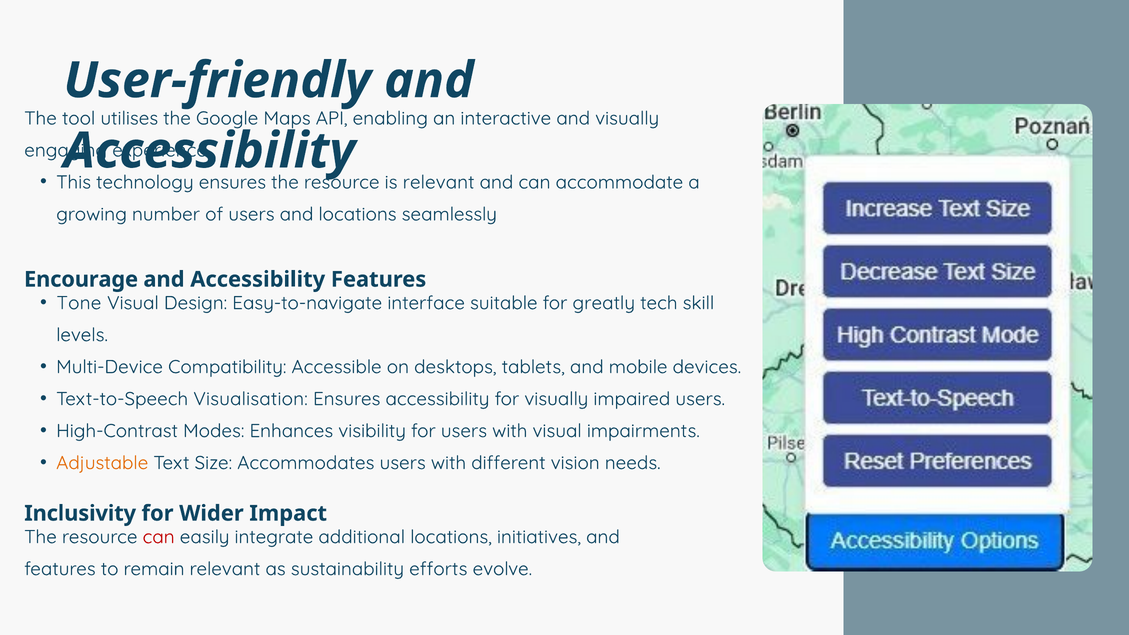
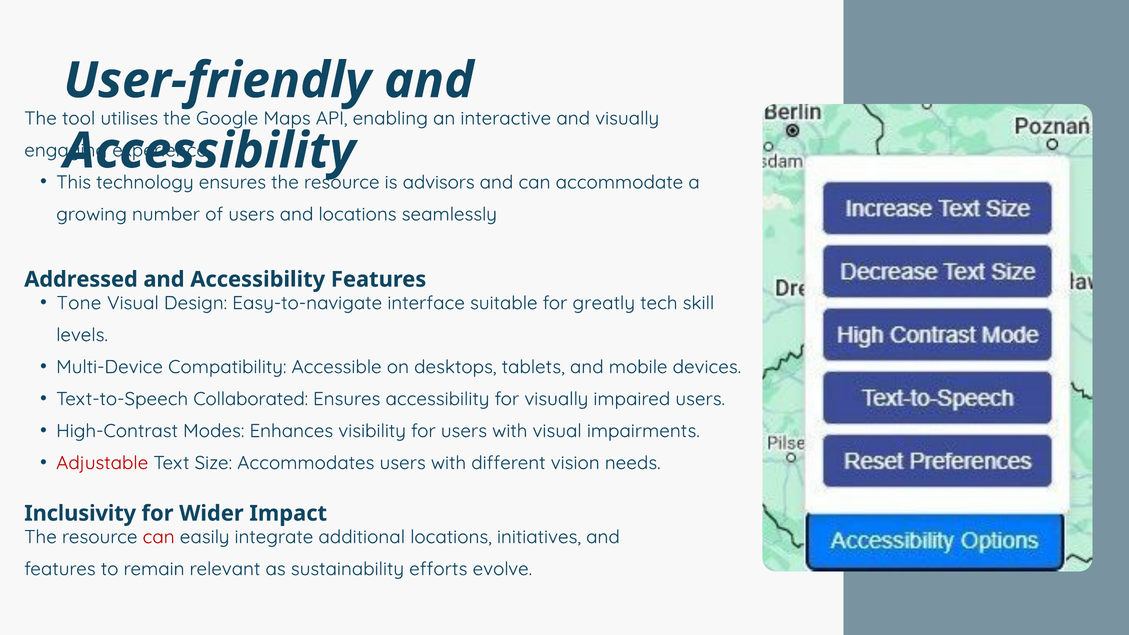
is relevant: relevant -> advisors
Encourage: Encourage -> Addressed
Visualisation: Visualisation -> Collaborated
Adjustable colour: orange -> red
